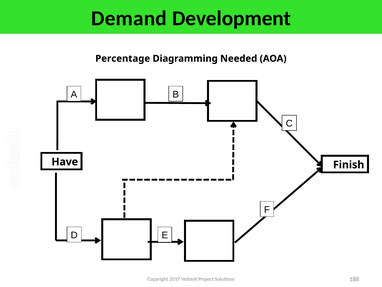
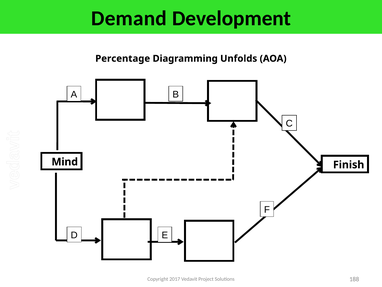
Needed: Needed -> Unfolds
Have: Have -> Mind
